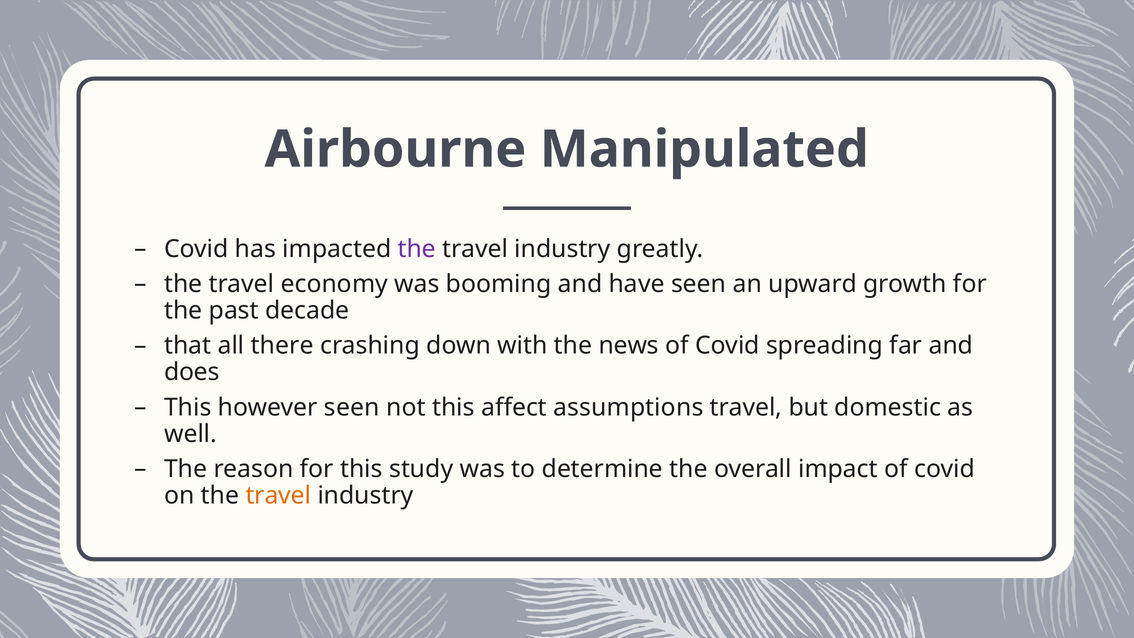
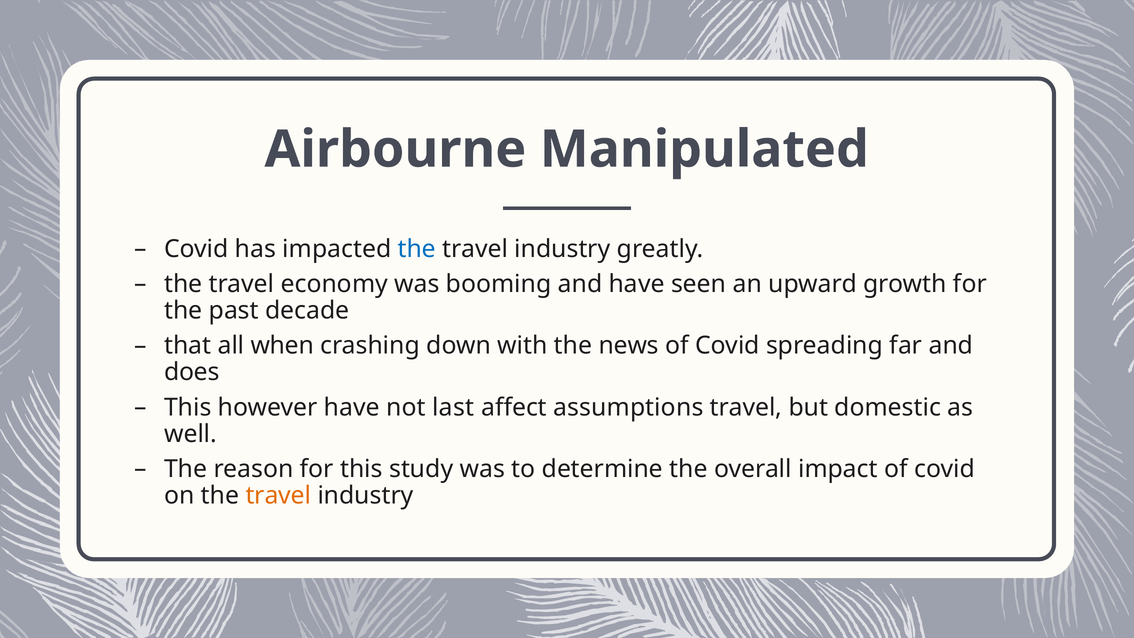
the at (417, 249) colour: purple -> blue
there: there -> when
however seen: seen -> have
not this: this -> last
